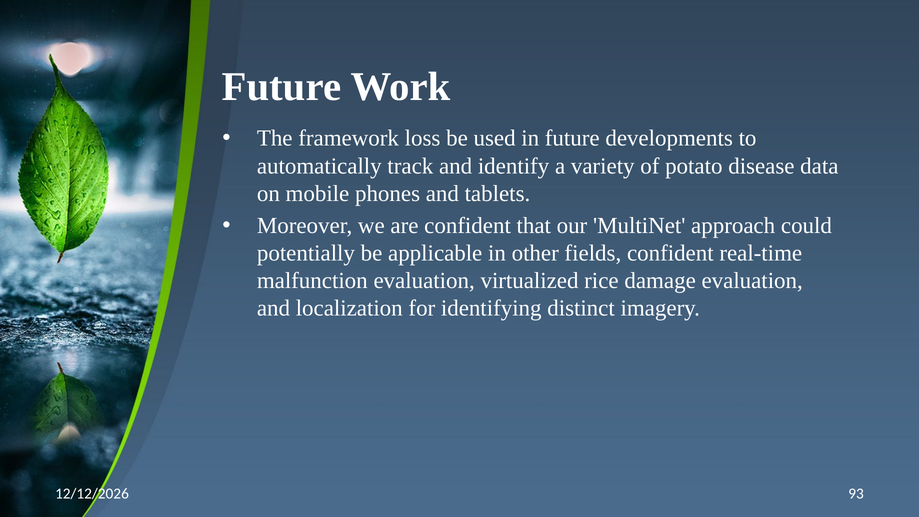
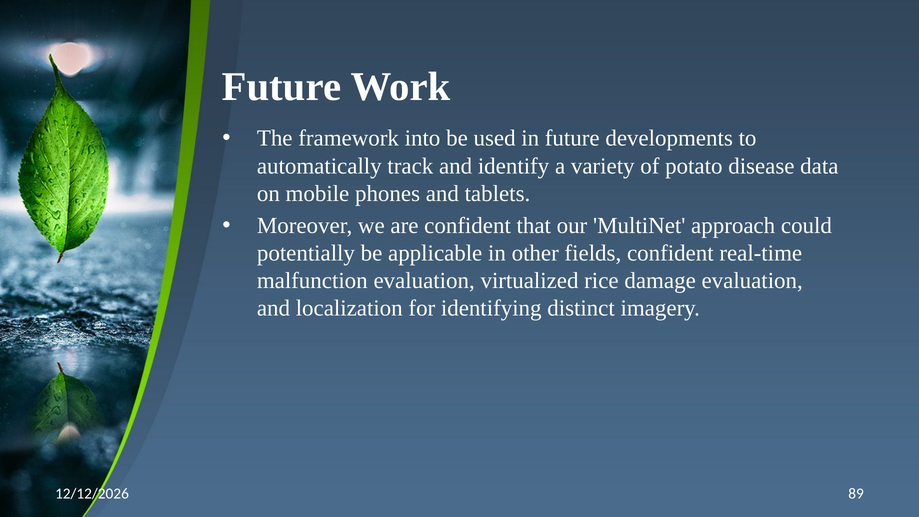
loss: loss -> into
93: 93 -> 89
